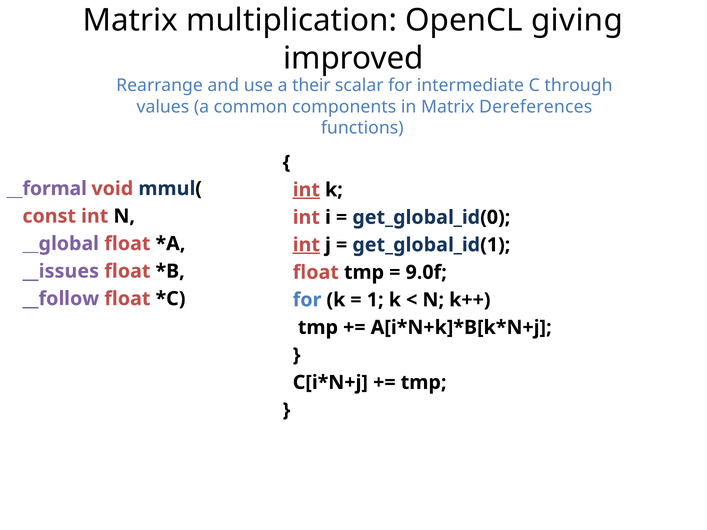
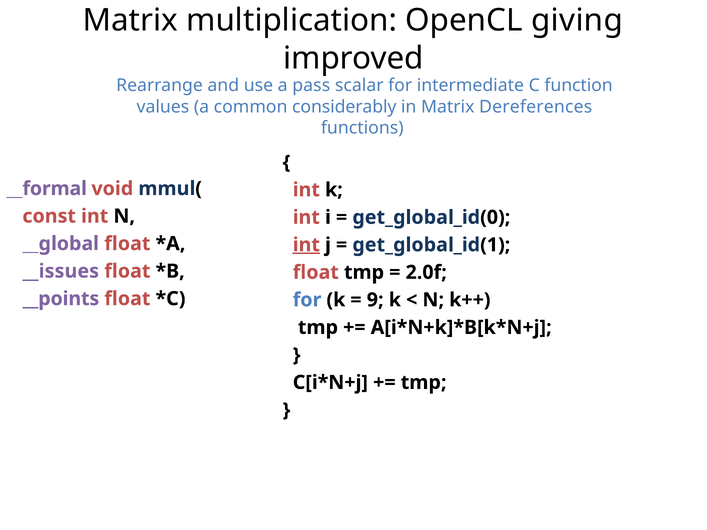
their: their -> pass
through: through -> function
components: components -> considerably
int at (306, 190) underline: present -> none
9.0f: 9.0f -> 2.0f
__follow: __follow -> __points
1: 1 -> 9
